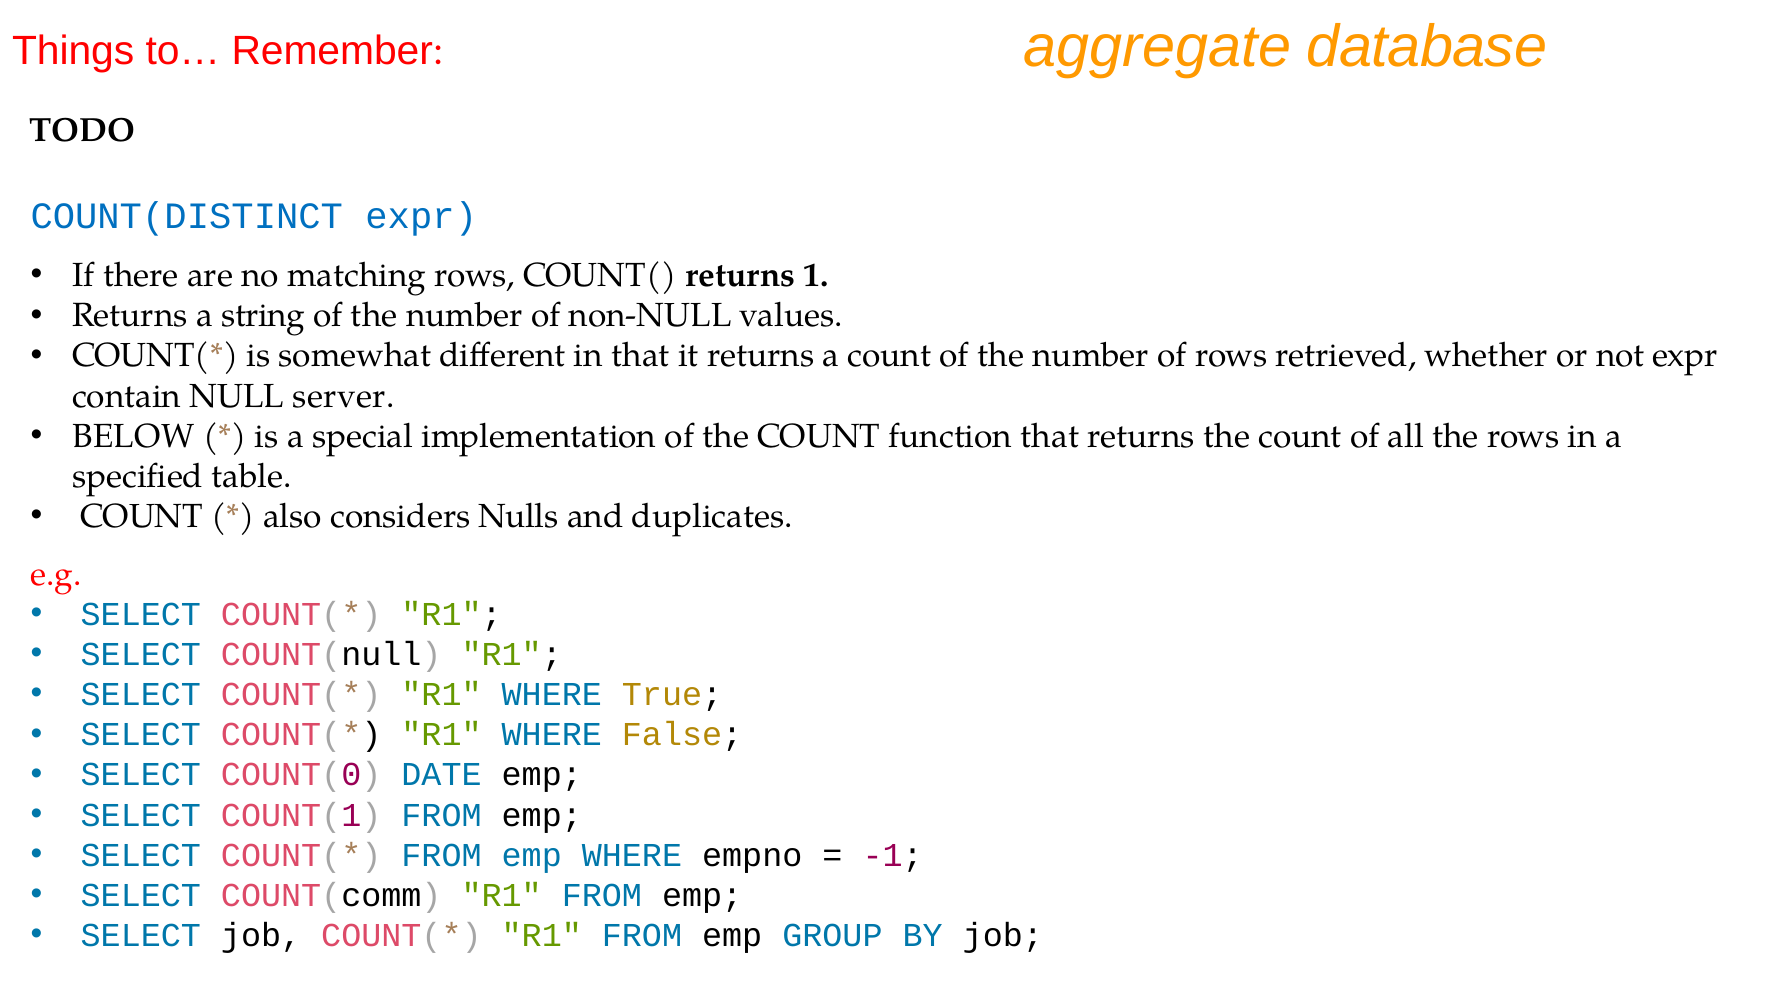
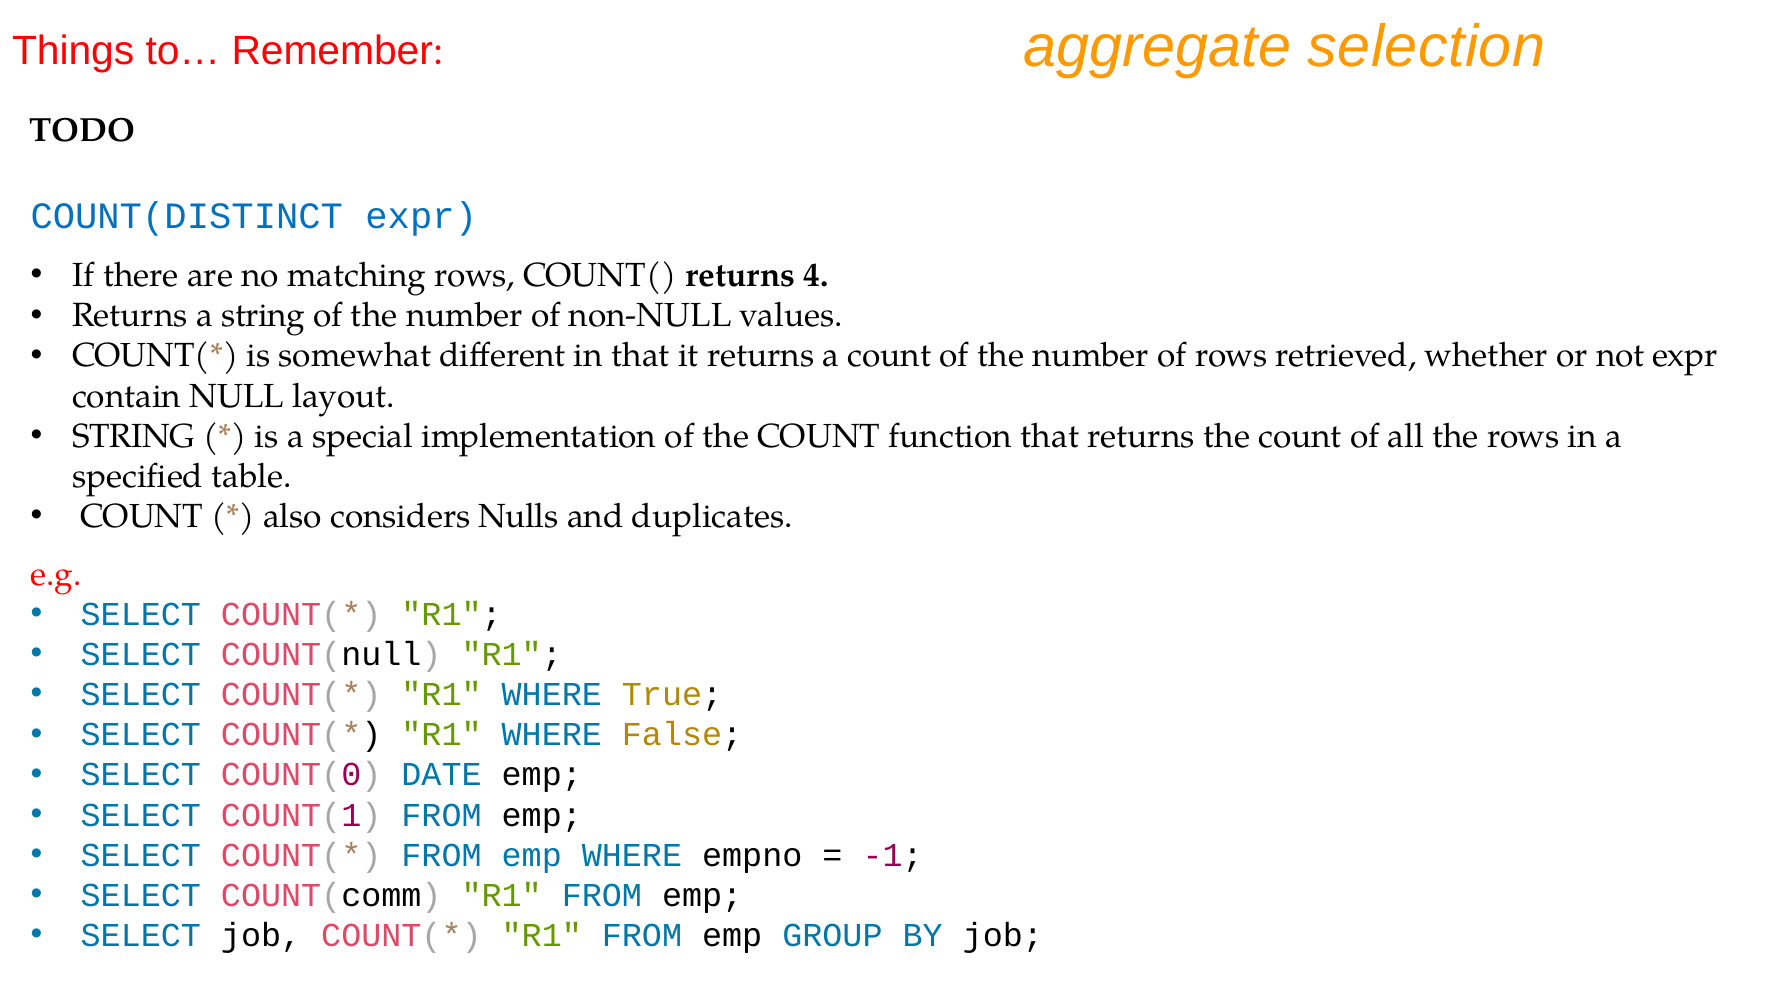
database: database -> selection
1: 1 -> 4
server: server -> layout
BELOW at (133, 436): BELOW -> STRING
